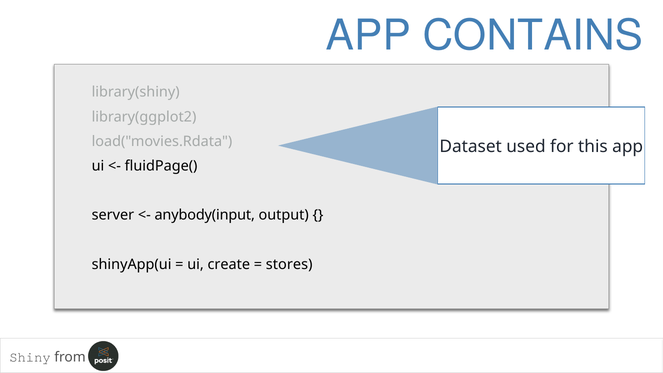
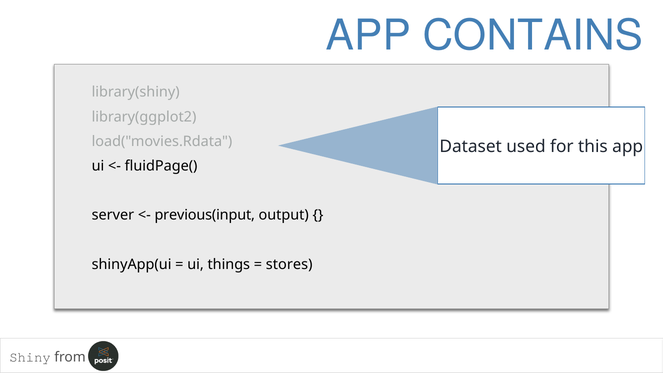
anybody(input: anybody(input -> previous(input
create: create -> things
